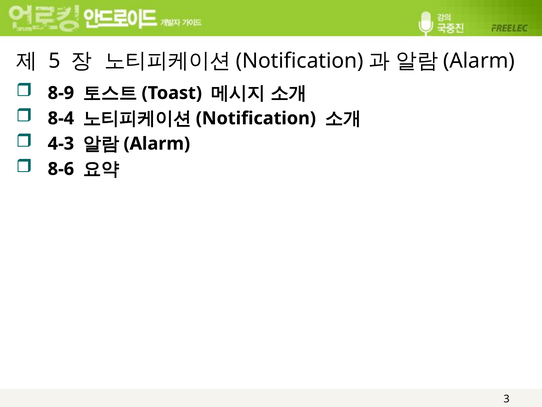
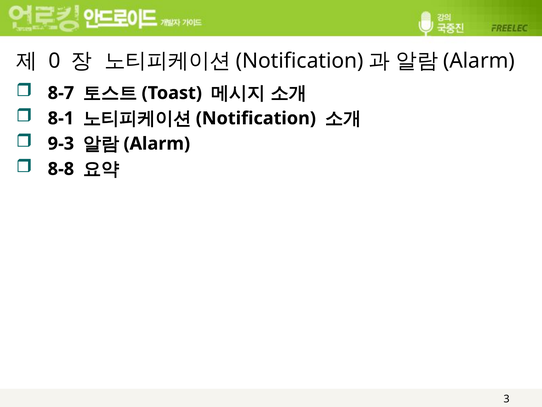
5: 5 -> 0
8-9: 8-9 -> 8-7
8-4: 8-4 -> 8-1
4-3: 4-3 -> 9-3
8-6: 8-6 -> 8-8
